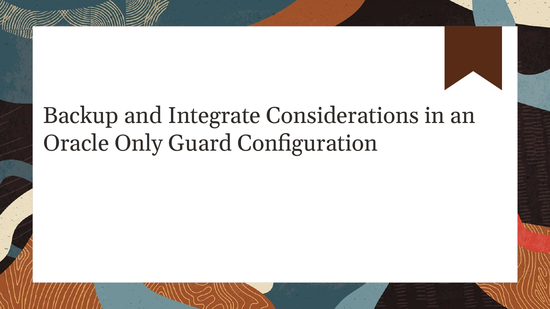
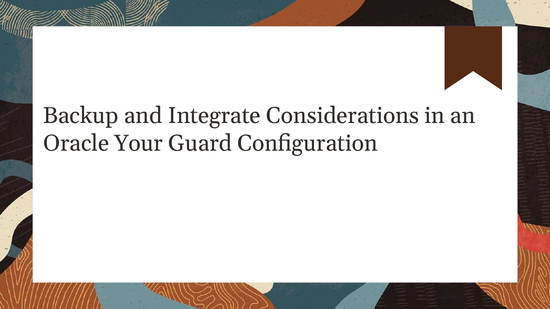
Only: Only -> Your
